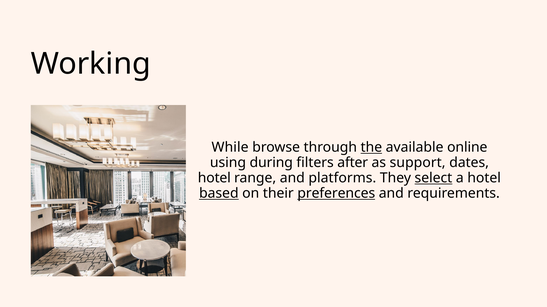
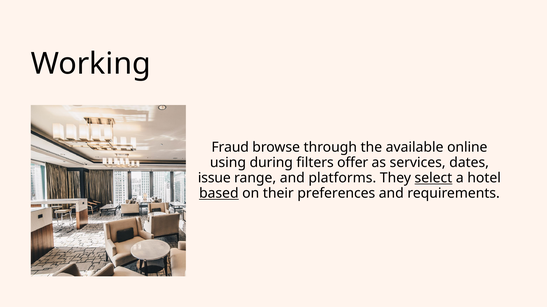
While: While -> Fraud
the underline: present -> none
after: after -> offer
support: support -> services
hotel at (214, 178): hotel -> issue
preferences underline: present -> none
